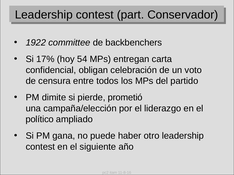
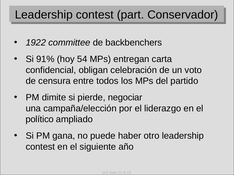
17%: 17% -> 91%
prometió: prometió -> negociar
